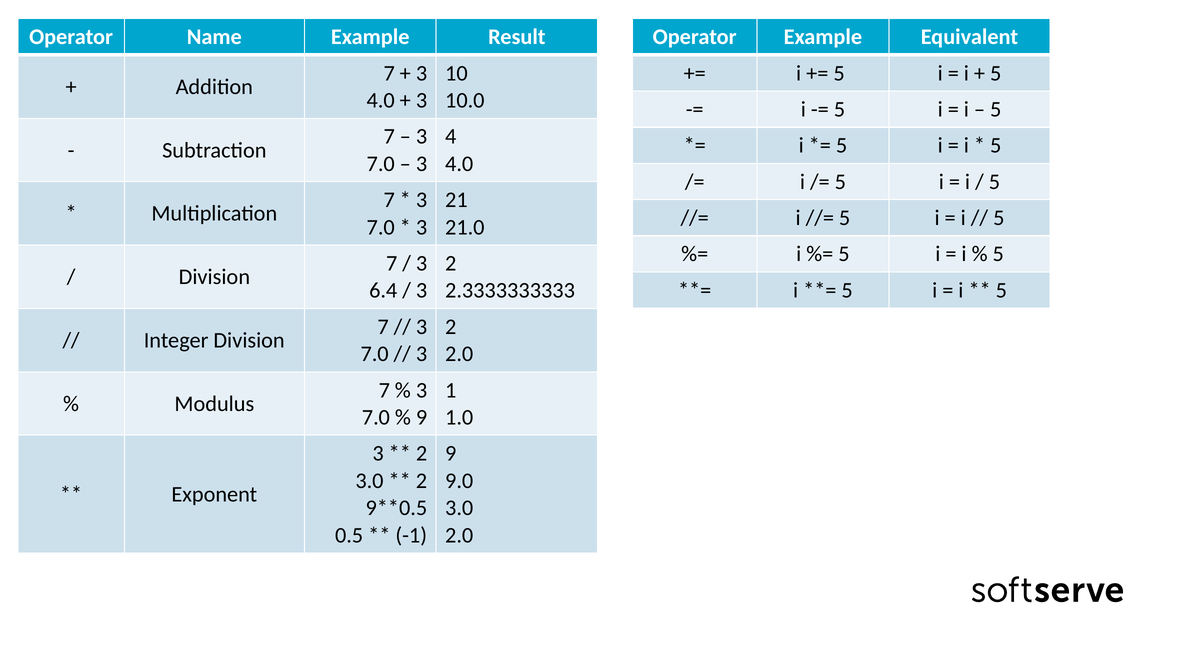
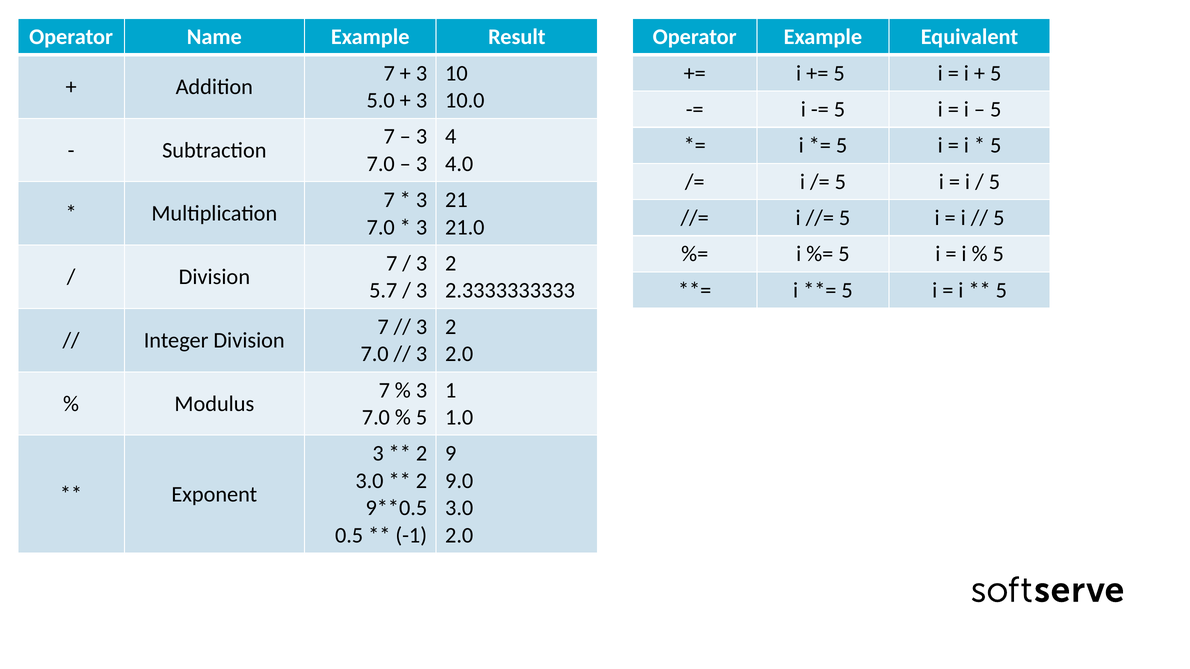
4.0 at (381, 101): 4.0 -> 5.0
6.4: 6.4 -> 5.7
9 at (422, 418): 9 -> 5
